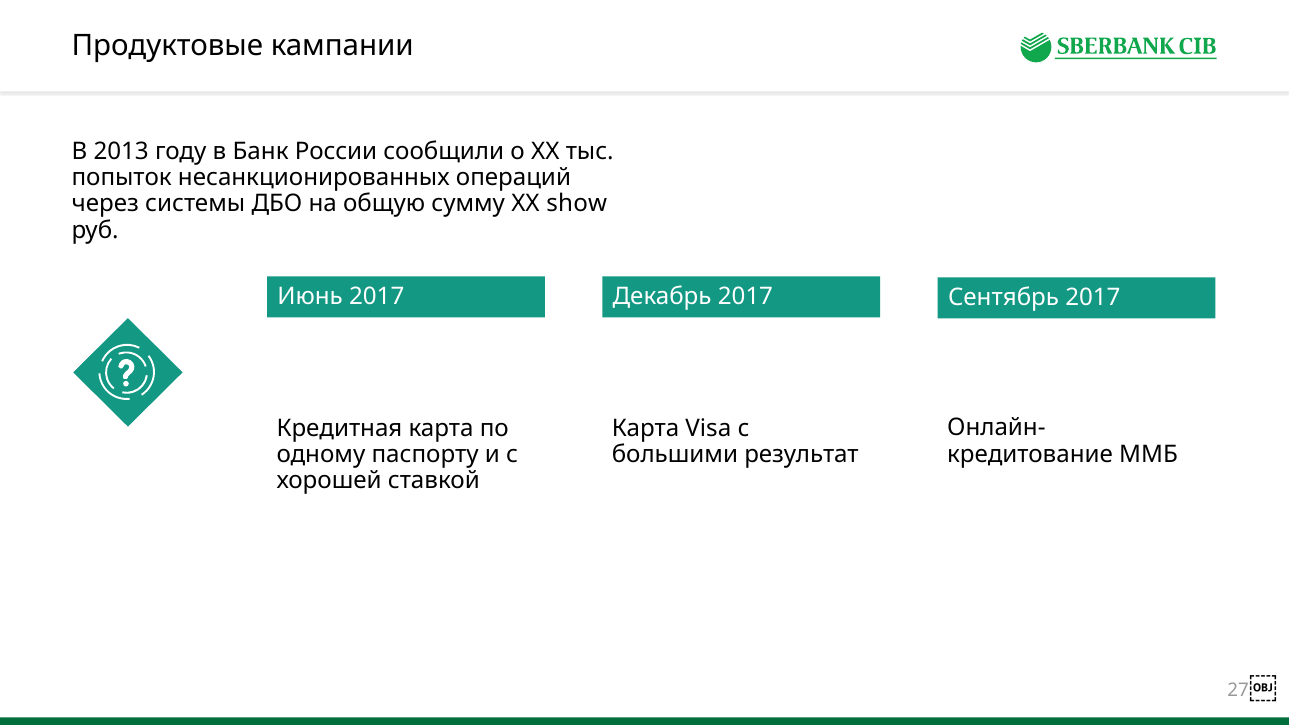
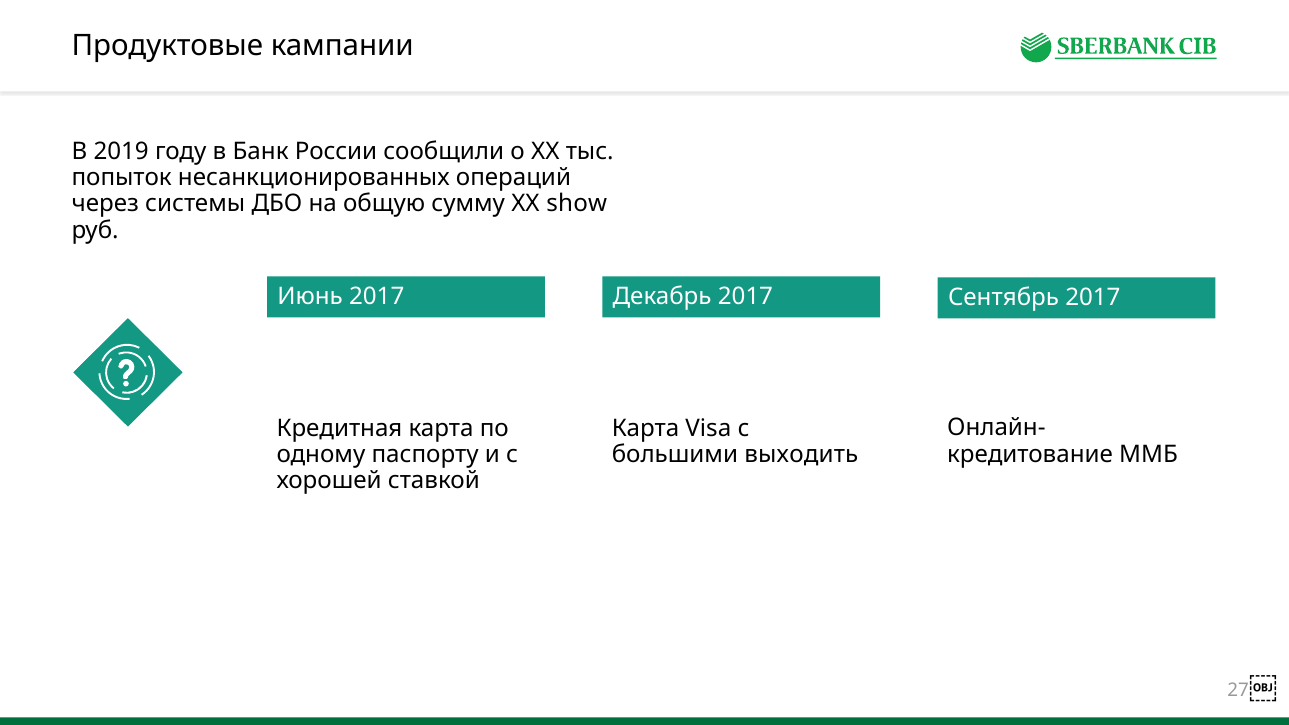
2013: 2013 -> 2019
результат: результат -> выходить
